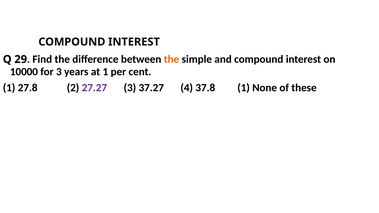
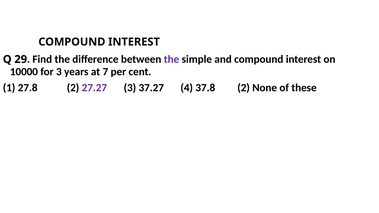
the at (171, 59) colour: orange -> purple
at 1: 1 -> 7
37.8 1: 1 -> 2
